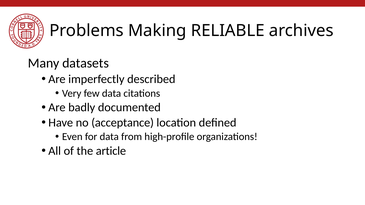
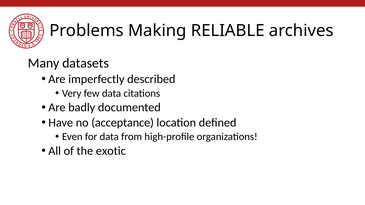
article: article -> exotic
